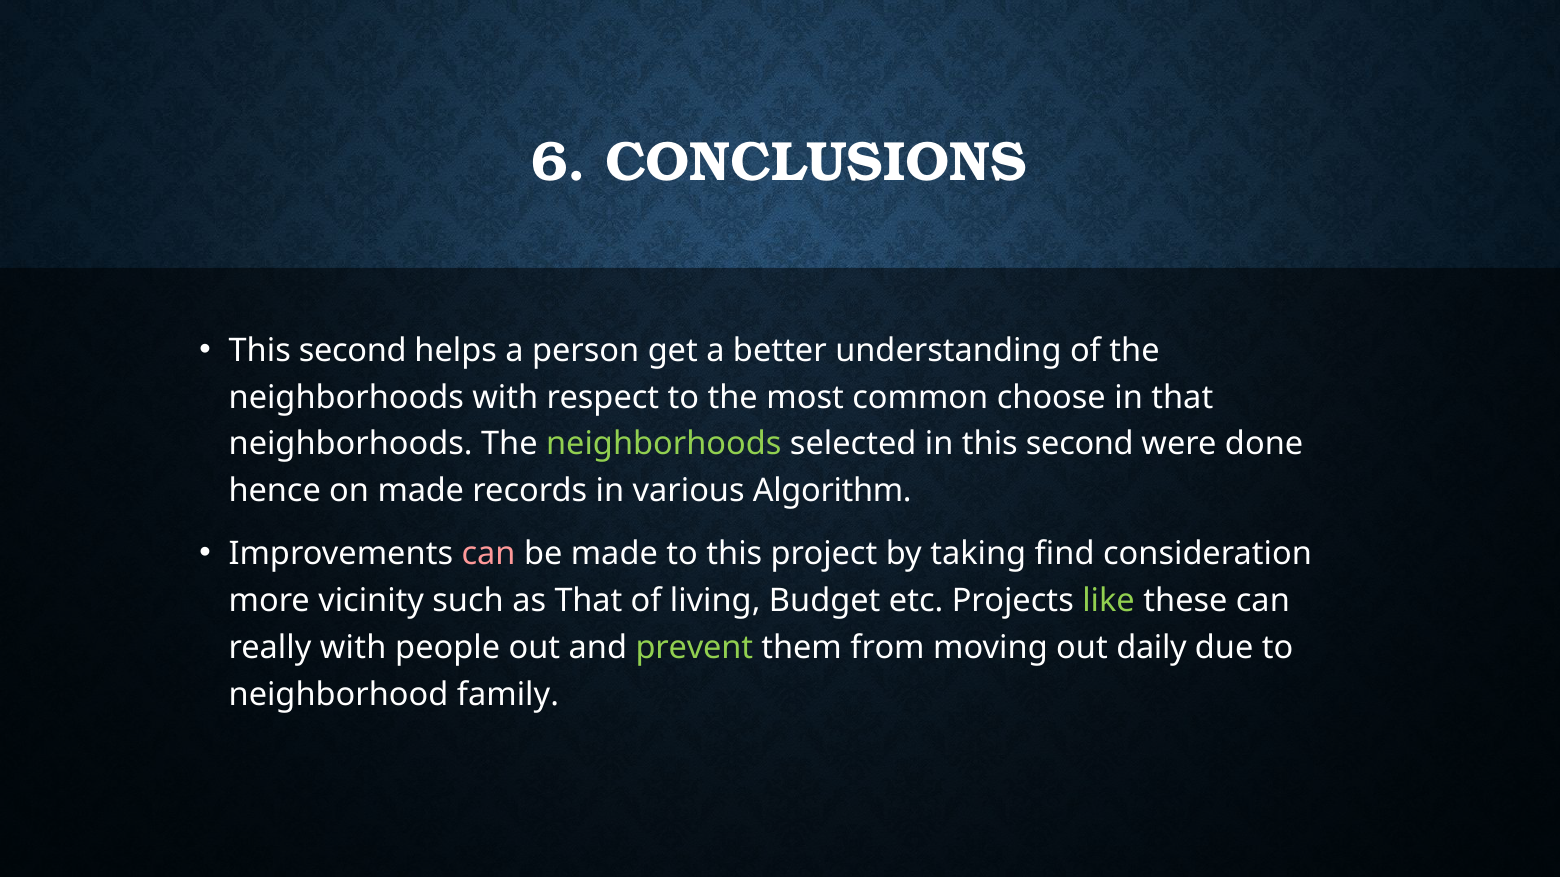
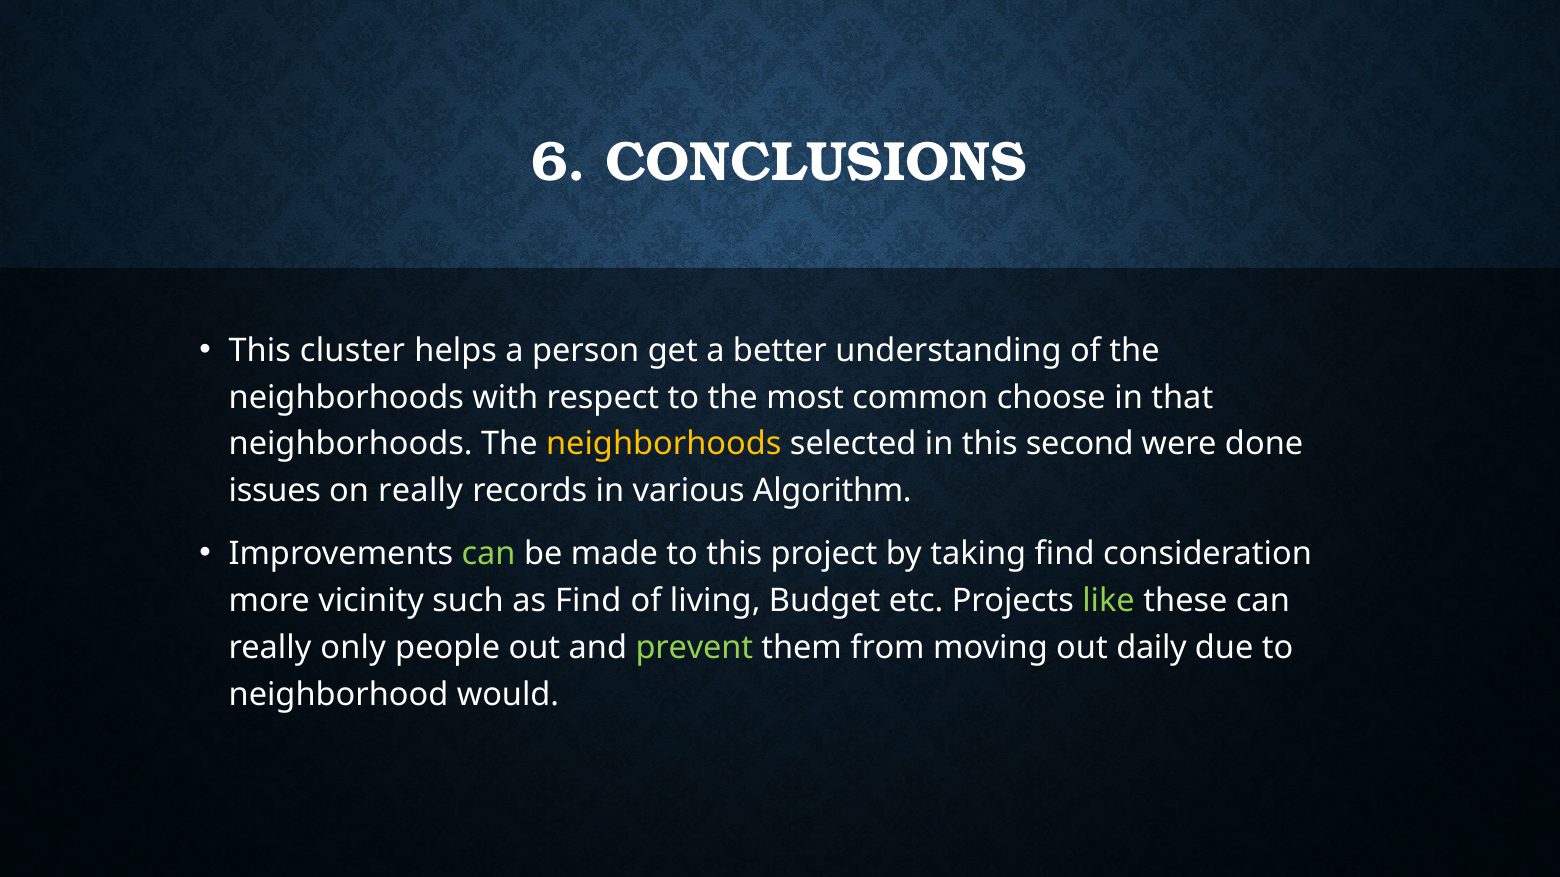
second at (353, 351): second -> cluster
neighborhoods at (664, 444) colour: light green -> yellow
hence: hence -> issues
on made: made -> really
can at (489, 554) colour: pink -> light green
as That: That -> Find
really with: with -> only
family: family -> would
